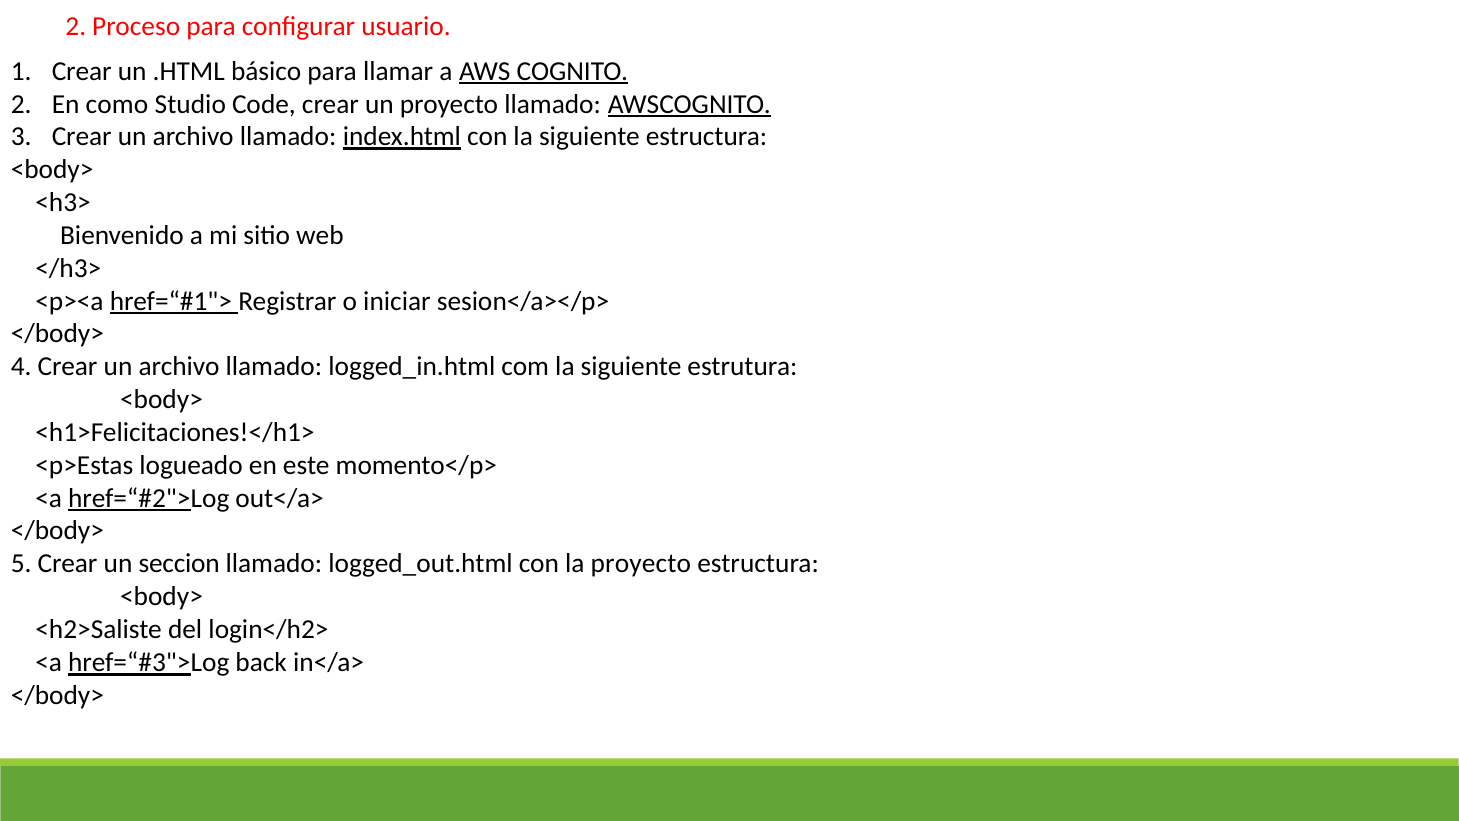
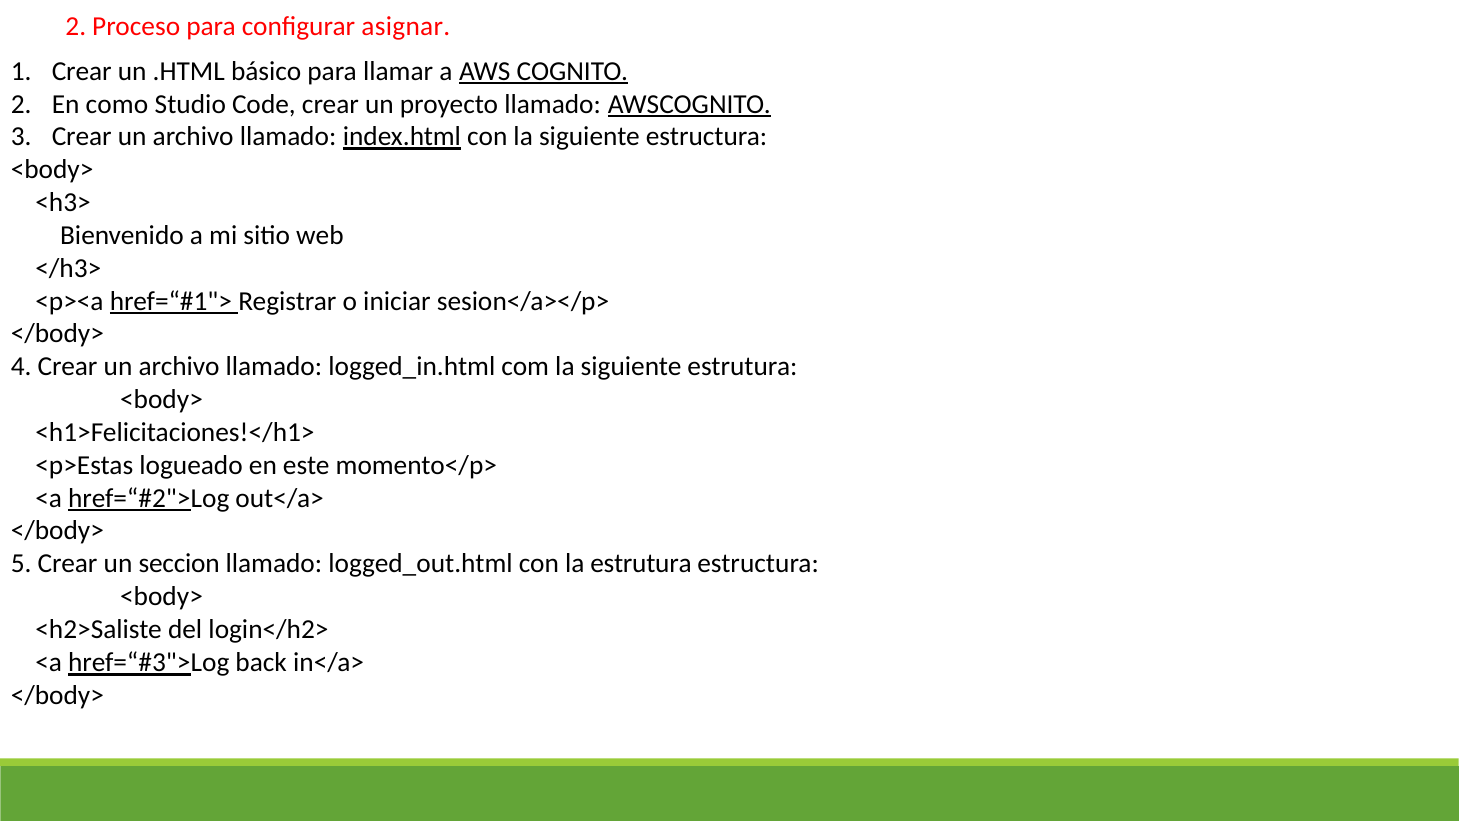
usuario: usuario -> asignar
la proyecto: proyecto -> estrutura
